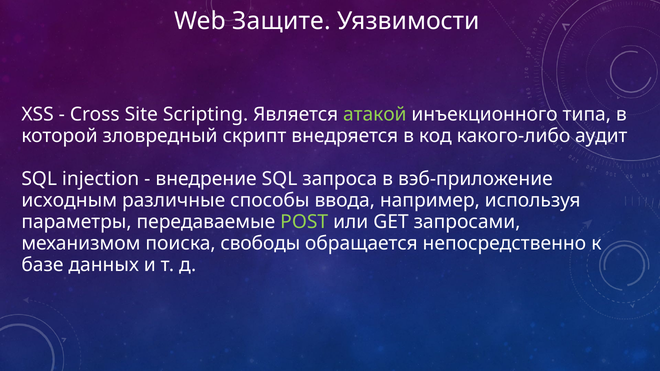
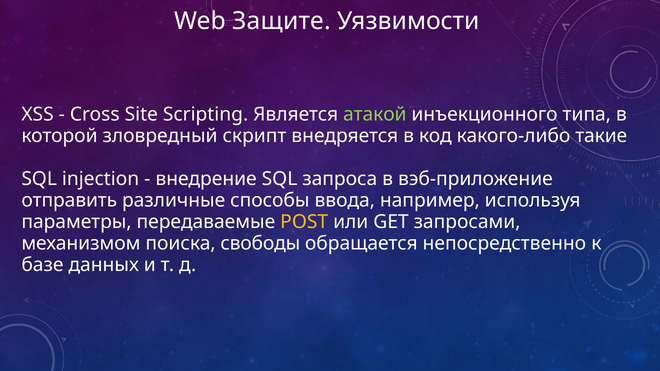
аудит: аудит -> такие
исходным: исходным -> отправить
POST colour: light green -> yellow
